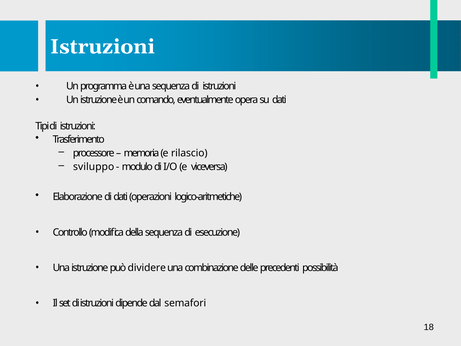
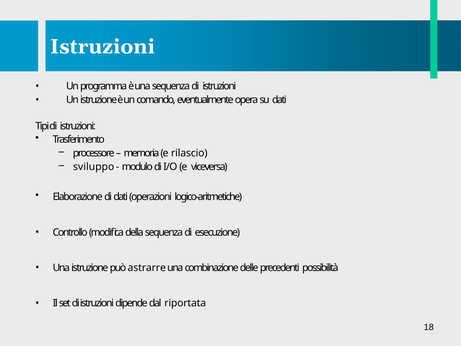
dividere: dividere -> astrarre
semafori: semafori -> riportata
